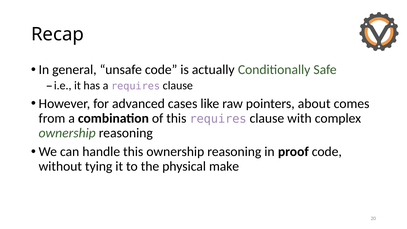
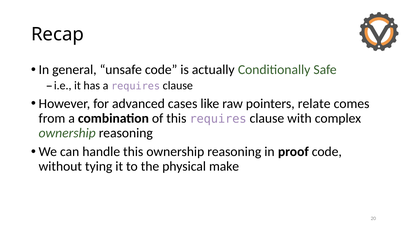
about: about -> relate
